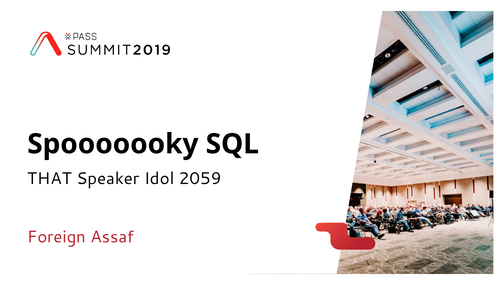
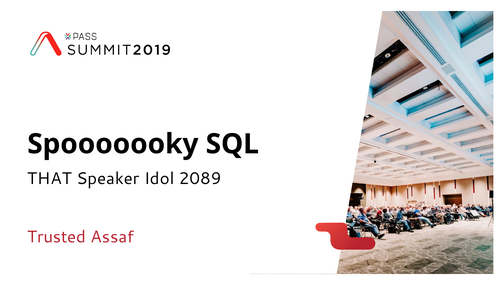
2059: 2059 -> 2089
Foreign: Foreign -> Trusted
